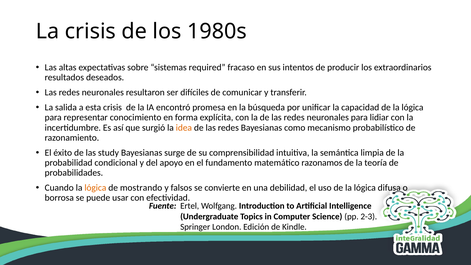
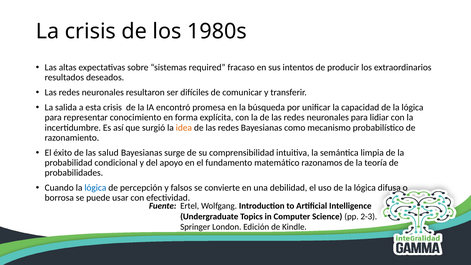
study: study -> salud
lógica at (95, 188) colour: orange -> blue
mostrando: mostrando -> percepción
